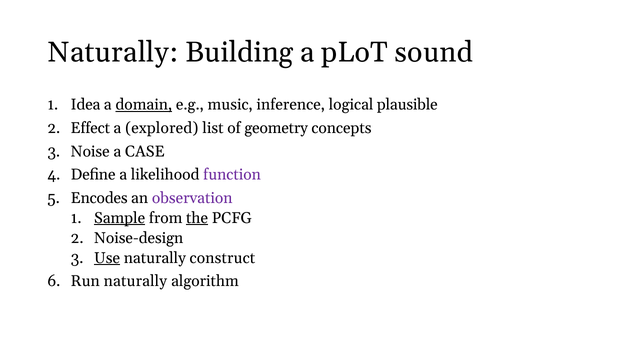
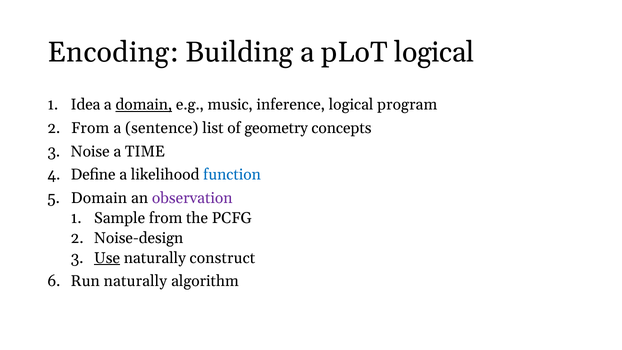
Naturally at (113, 52): Naturally -> Encoding
pLoT sound: sound -> logical
plausible: plausible -> program
Effect at (90, 128): Effect -> From
explored: explored -> sentence
CASE: CASE -> TIME
function colour: purple -> blue
Encodes at (99, 198): Encodes -> Domain
Sample underline: present -> none
the underline: present -> none
